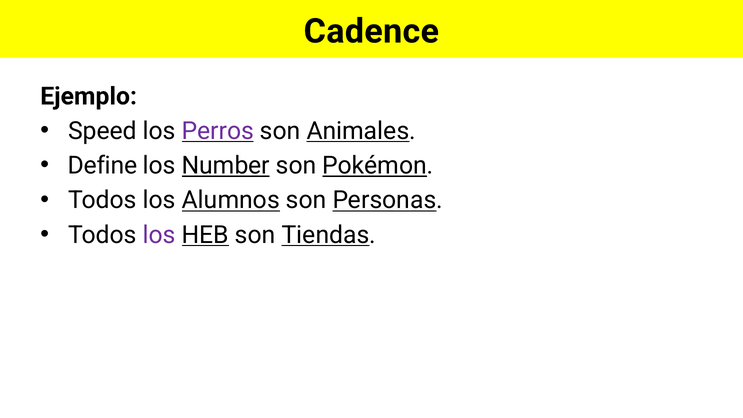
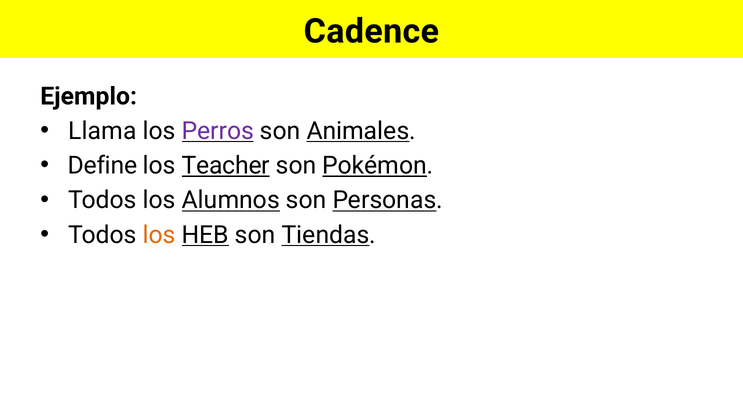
Speed: Speed -> Llama
Number: Number -> Teacher
los at (159, 235) colour: purple -> orange
